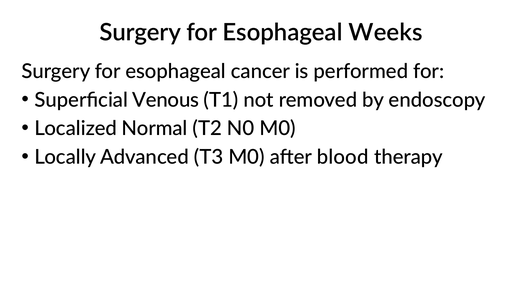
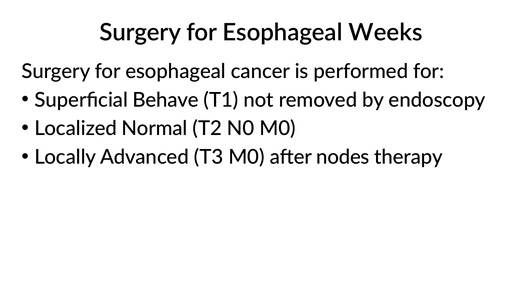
Venous: Venous -> Behave
blood: blood -> nodes
